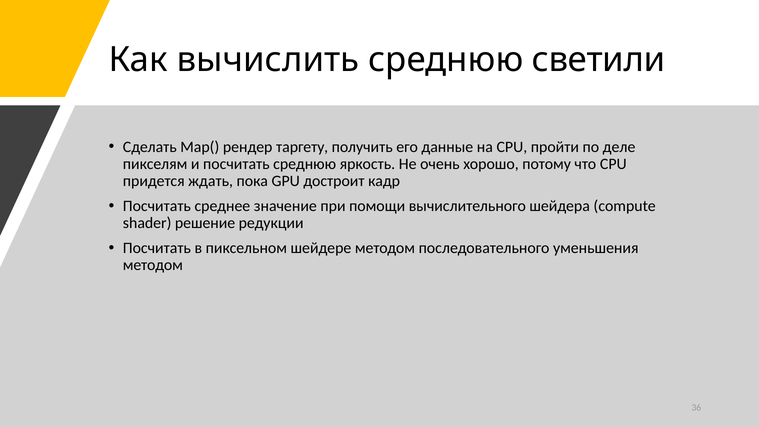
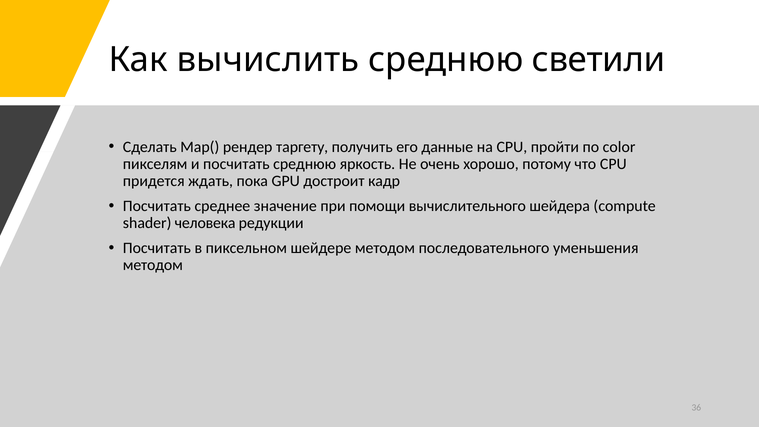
деле: деле -> color
решение: решение -> человека
